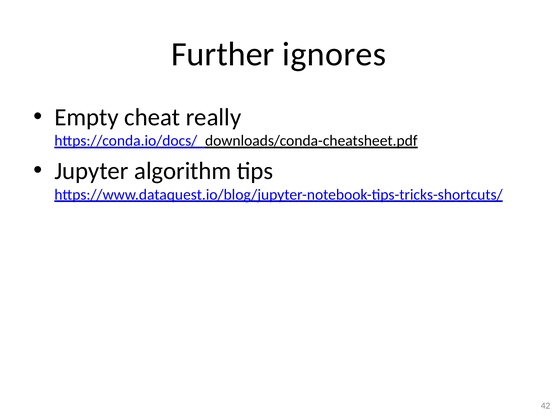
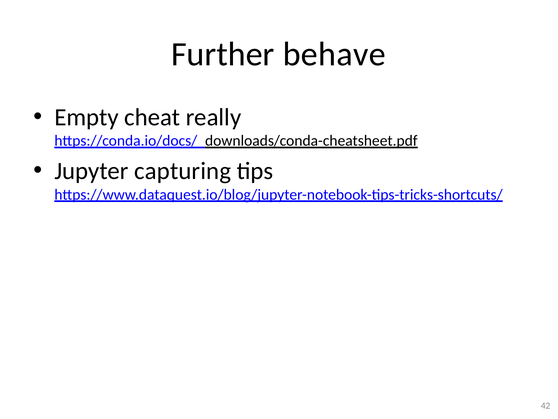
ignores: ignores -> behave
algorithm: algorithm -> capturing
